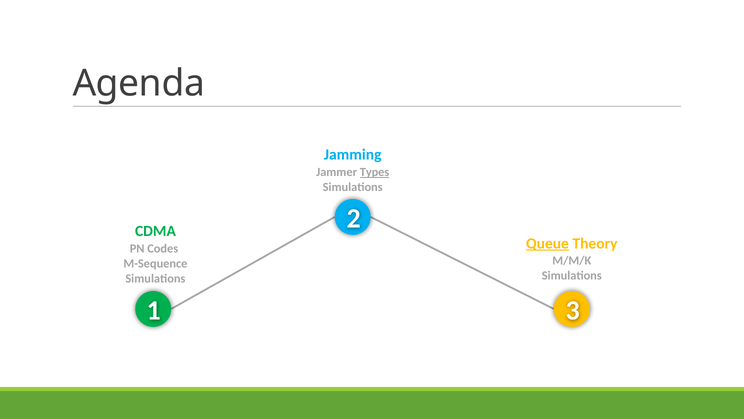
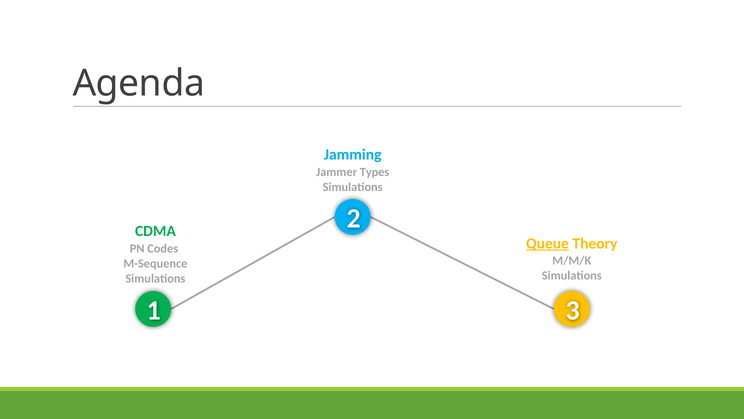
Types underline: present -> none
